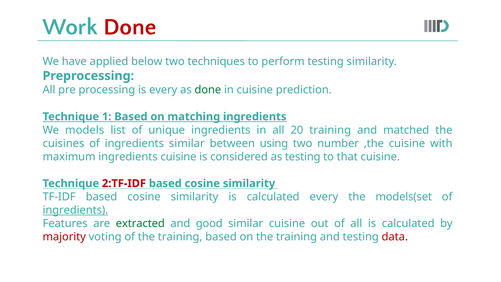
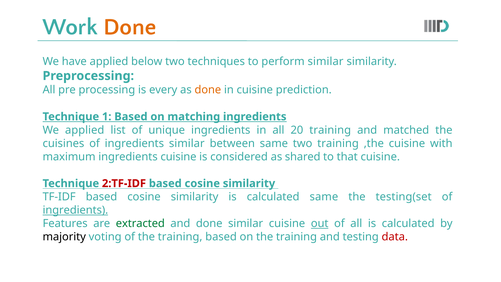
Done at (130, 27) colour: red -> orange
perform testing: testing -> similar
done at (208, 90) colour: green -> orange
We models: models -> applied
between using: using -> same
two number: number -> training
as testing: testing -> shared
calculated every: every -> same
models(set: models(set -> testing(set
and good: good -> done
out underline: none -> present
majority colour: red -> black
